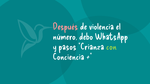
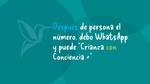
Después colour: pink -> light blue
violencia: violencia -> persona
pasos: pasos -> puede
